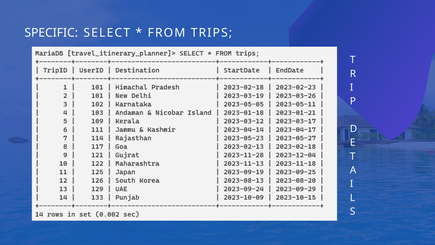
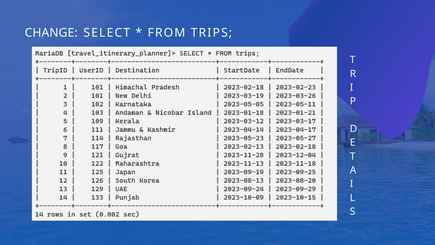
SPECIFIC: SPECIFIC -> CHANGE
